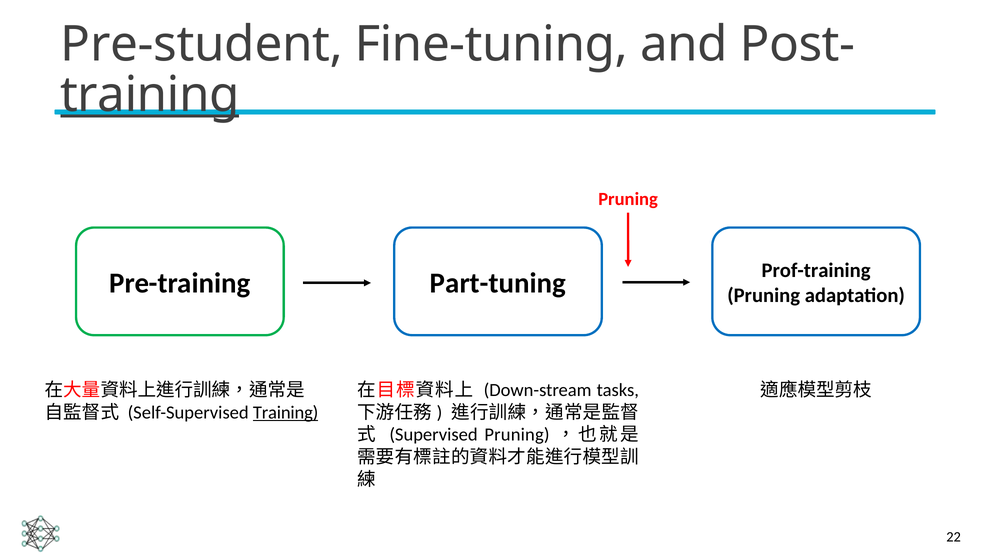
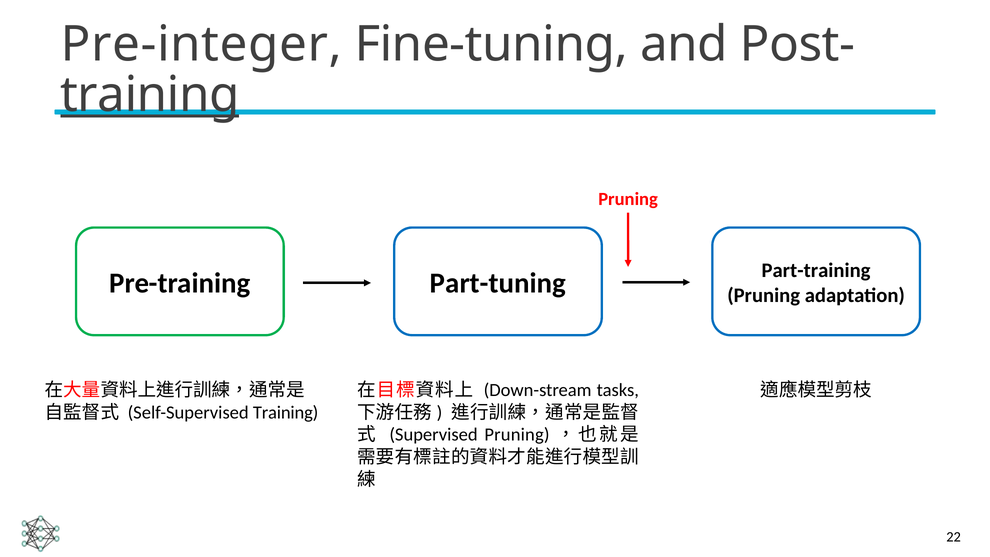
Pre-student: Pre-student -> Pre-integer
Prof-training: Prof-training -> Part-training
Training at (286, 412) underline: present -> none
